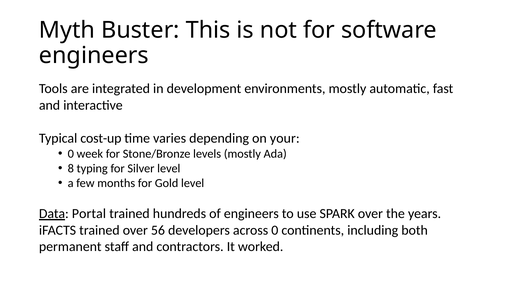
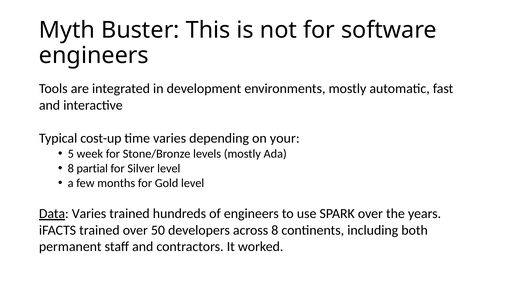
0 at (71, 154): 0 -> 5
typing: typing -> partial
Data Portal: Portal -> Varies
56: 56 -> 50
across 0: 0 -> 8
